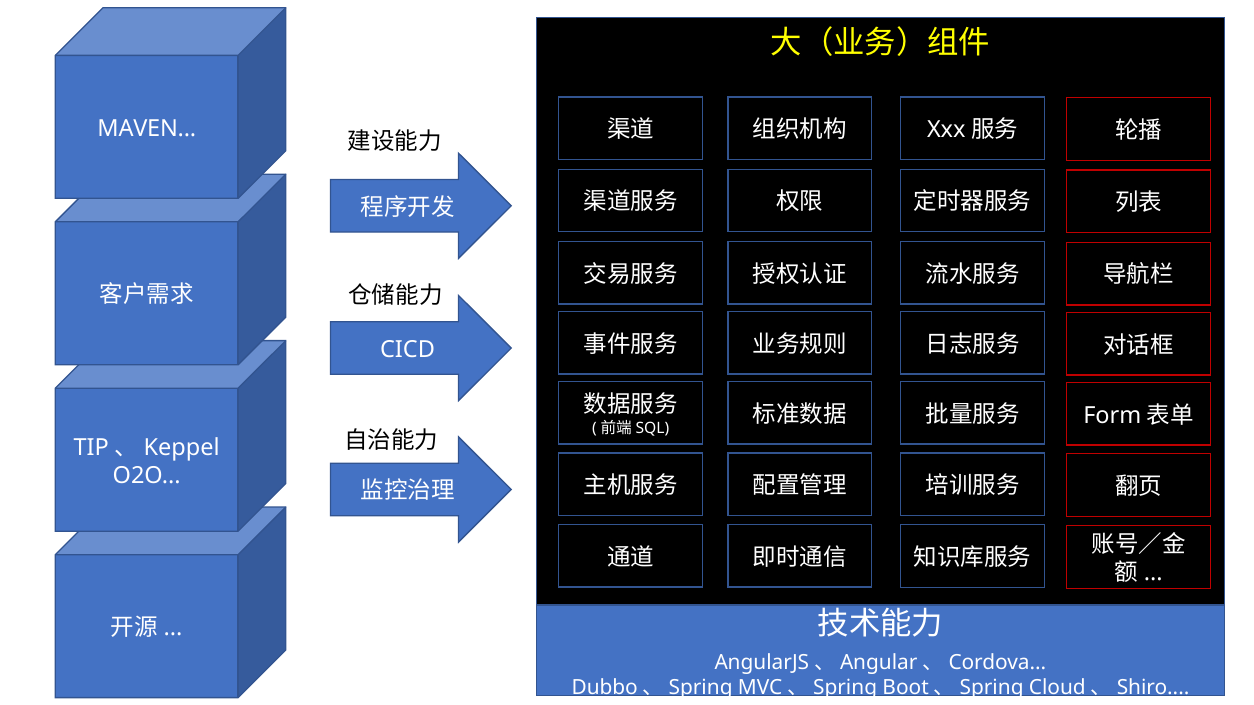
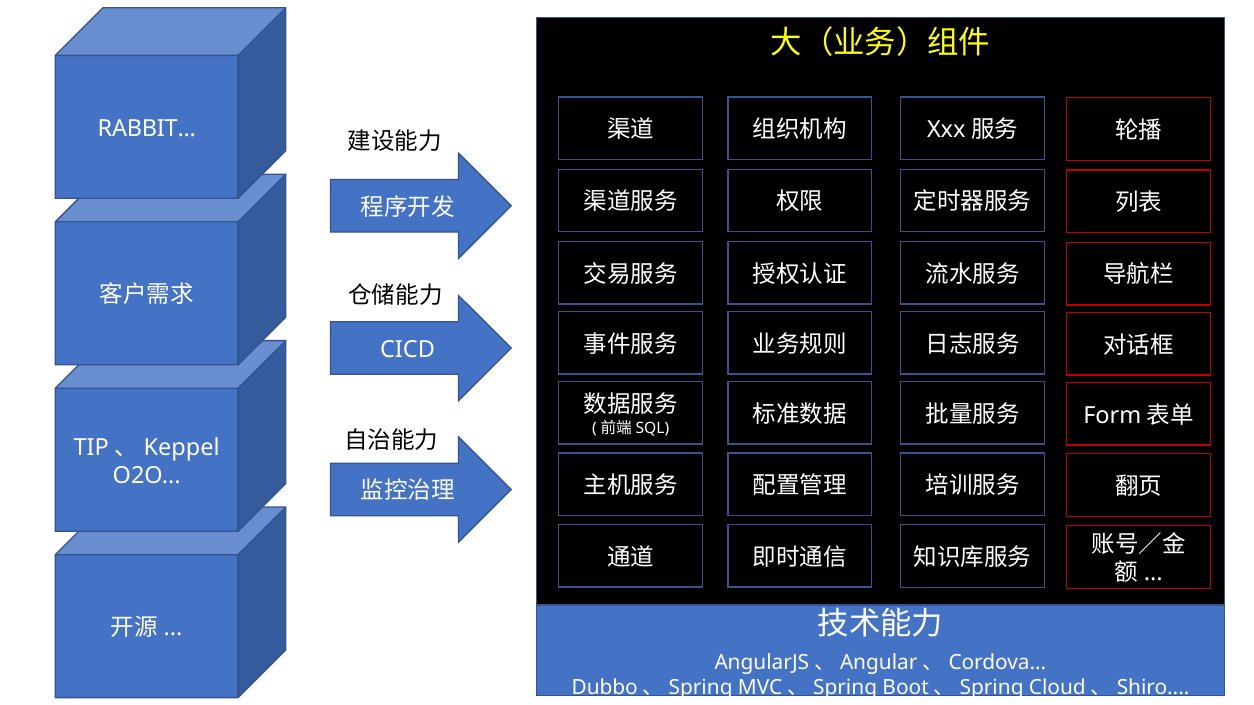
MAVEN: MAVEN -> RABBIT
